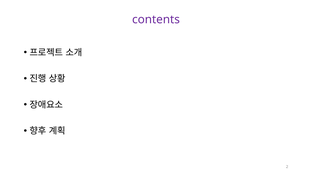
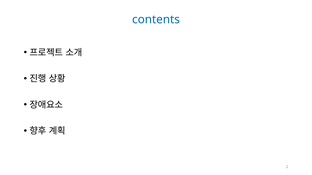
contents colour: purple -> blue
